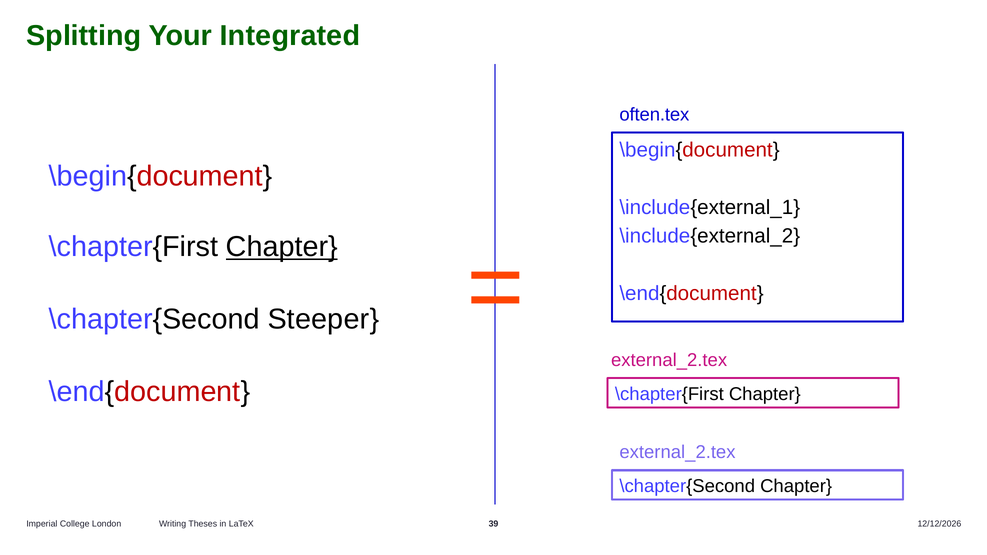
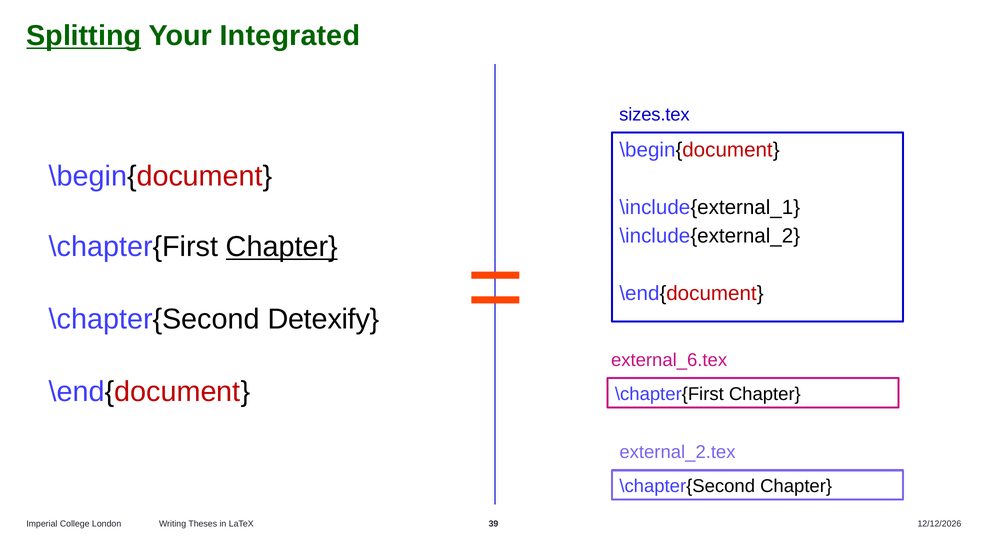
Splitting underline: none -> present
often.tex: often.tex -> sizes.tex
Steeper: Steeper -> Detexify
external_2.tex at (669, 360): external_2.tex -> external_6.tex
